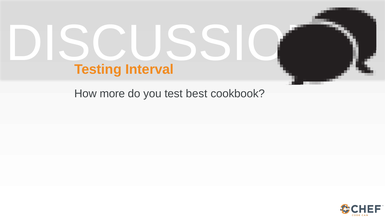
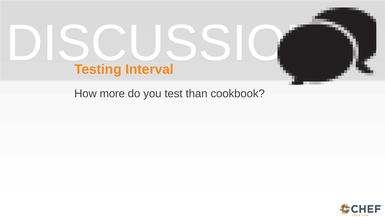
best: best -> than
